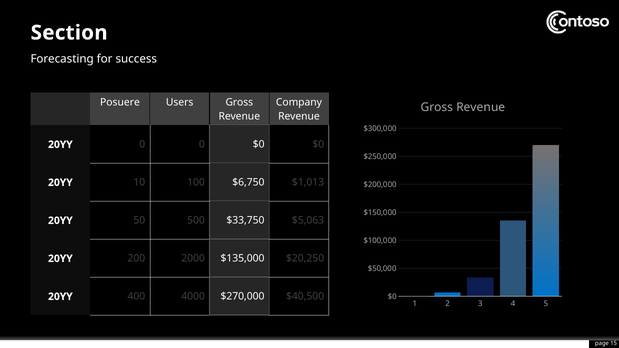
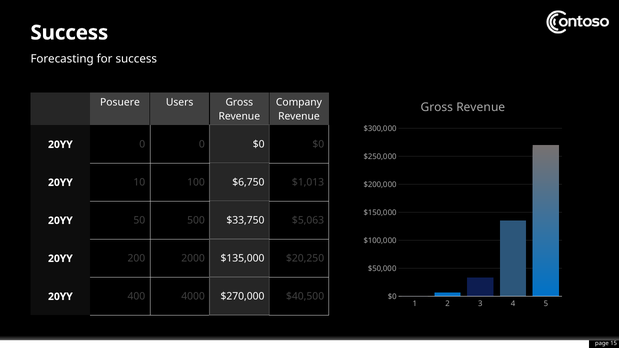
Section at (69, 33): Section -> Success
